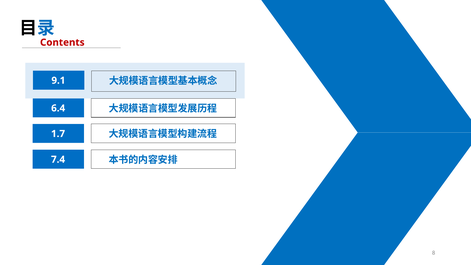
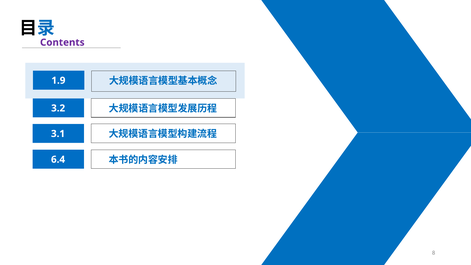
Contents colour: red -> purple
9.1: 9.1 -> 1.9
6.4: 6.4 -> 3.2
1.7: 1.7 -> 3.1
7.4: 7.4 -> 6.4
